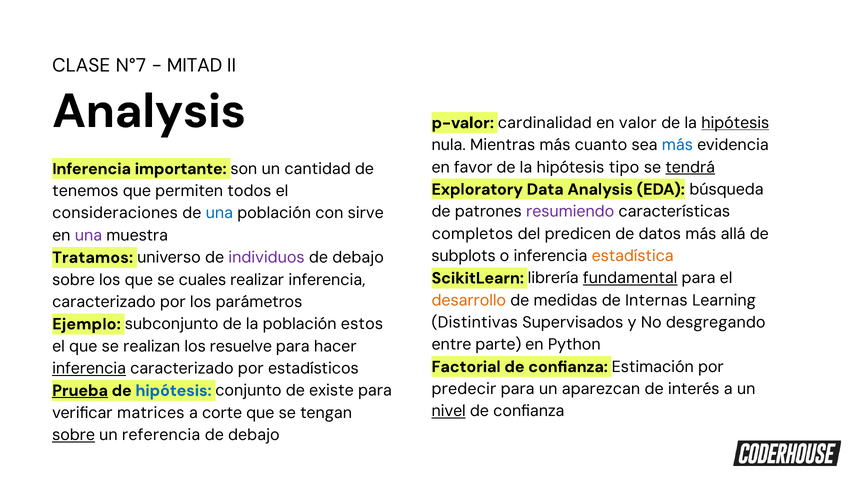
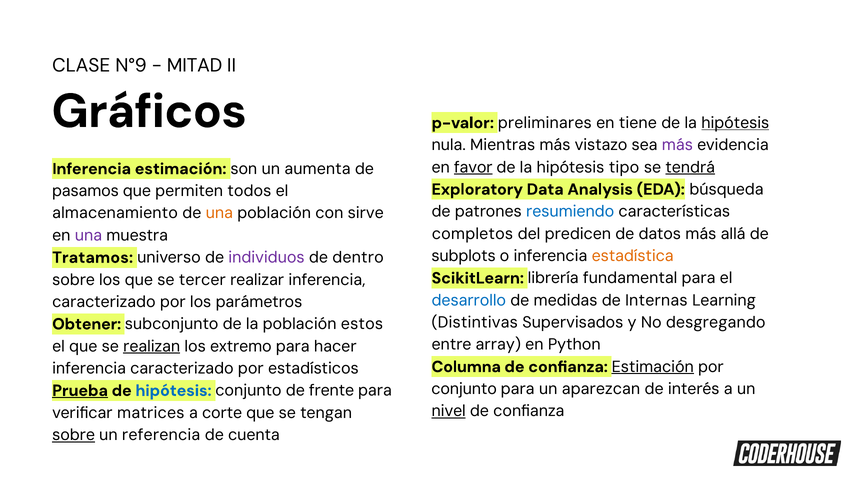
N°7: N°7 -> N°9
Analysis at (149, 111): Analysis -> Gráficos
cardinalidad: cardinalidad -> preliminares
valor: valor -> tiene
cuanto: cuanto -> vistazo
más at (677, 145) colour: blue -> purple
favor underline: none -> present
Inferencia importante: importante -> estimación
cantidad: cantidad -> aumenta
tenemos: tenemos -> pasamos
resumiendo colour: purple -> blue
consideraciones: consideraciones -> almacenamiento
una at (219, 213) colour: blue -> orange
debajo at (358, 257): debajo -> dentro
fundamental underline: present -> none
cuales: cuales -> tercer
desarrollo colour: orange -> blue
Ejemplo: Ejemplo -> Obtener
parte: parte -> array
realizan underline: none -> present
resuelve: resuelve -> extremo
Factorial: Factorial -> Columna
Estimación at (653, 367) underline: none -> present
inferencia at (89, 368) underline: present -> none
predecir at (464, 389): predecir -> conjunto
existe: existe -> frente
debajo at (254, 435): debajo -> cuenta
